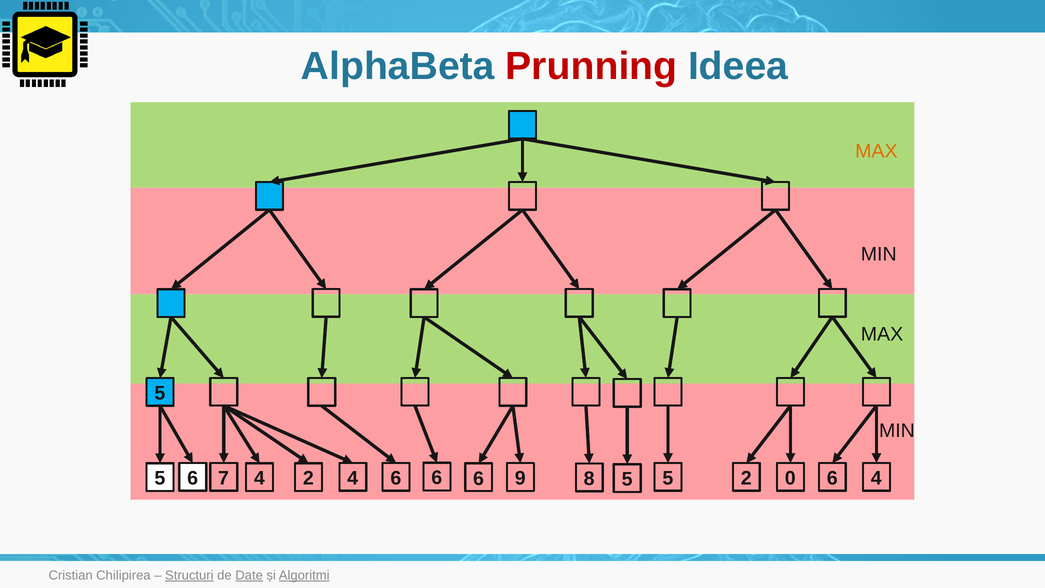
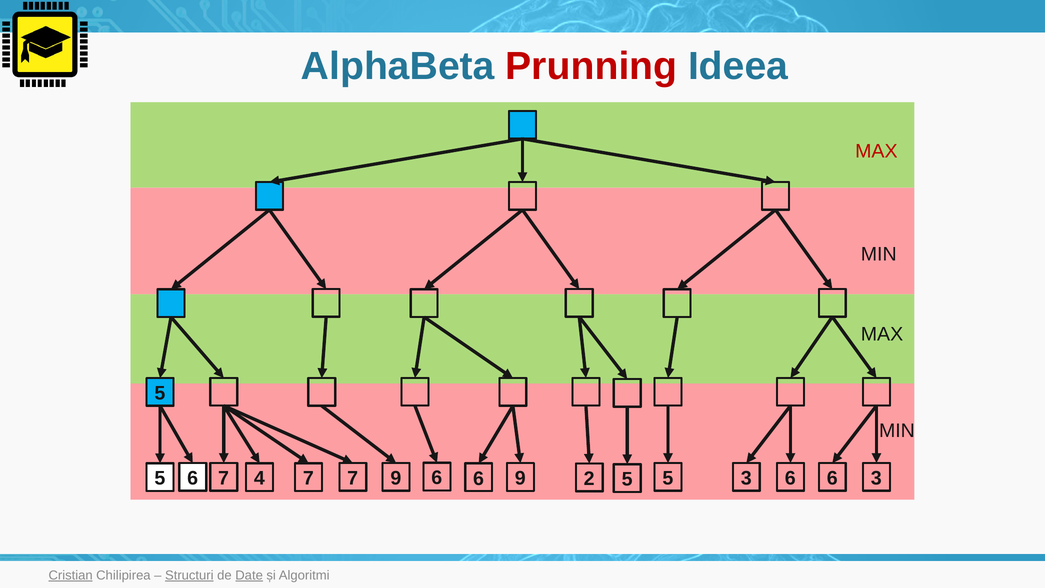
MAX at (876, 151) colour: orange -> red
7 6: 6 -> 9
8: 8 -> 2
5 0: 0 -> 6
5 2: 2 -> 7
4 at (353, 478): 4 -> 7
6 2: 2 -> 3
9 4: 4 -> 3
Cristian underline: none -> present
Algoritmi underline: present -> none
